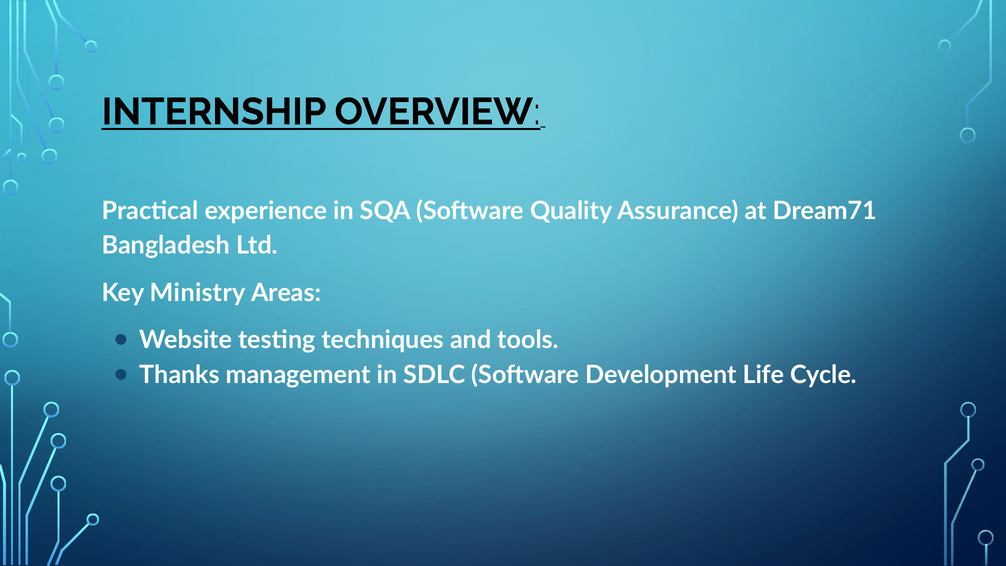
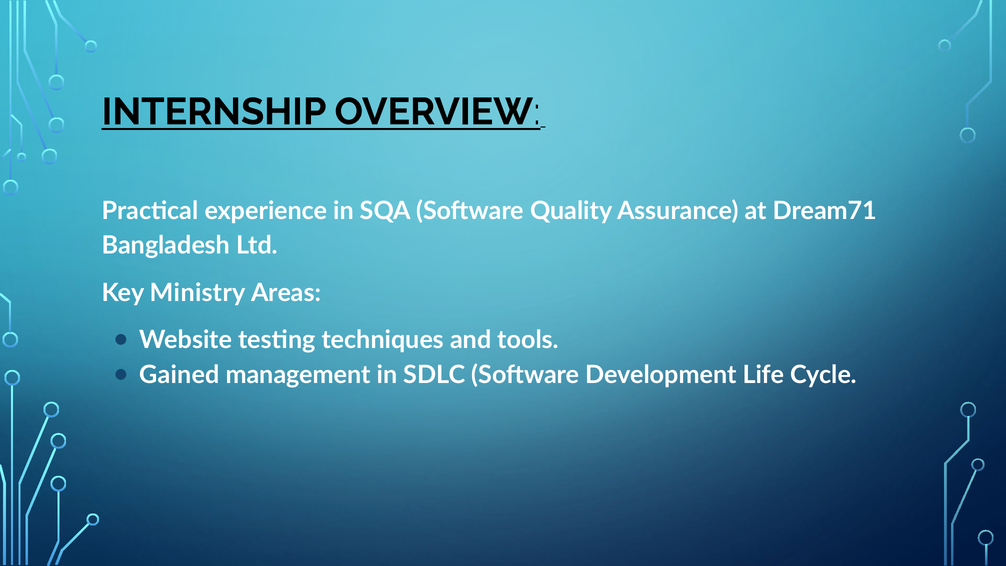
Thanks: Thanks -> Gained
